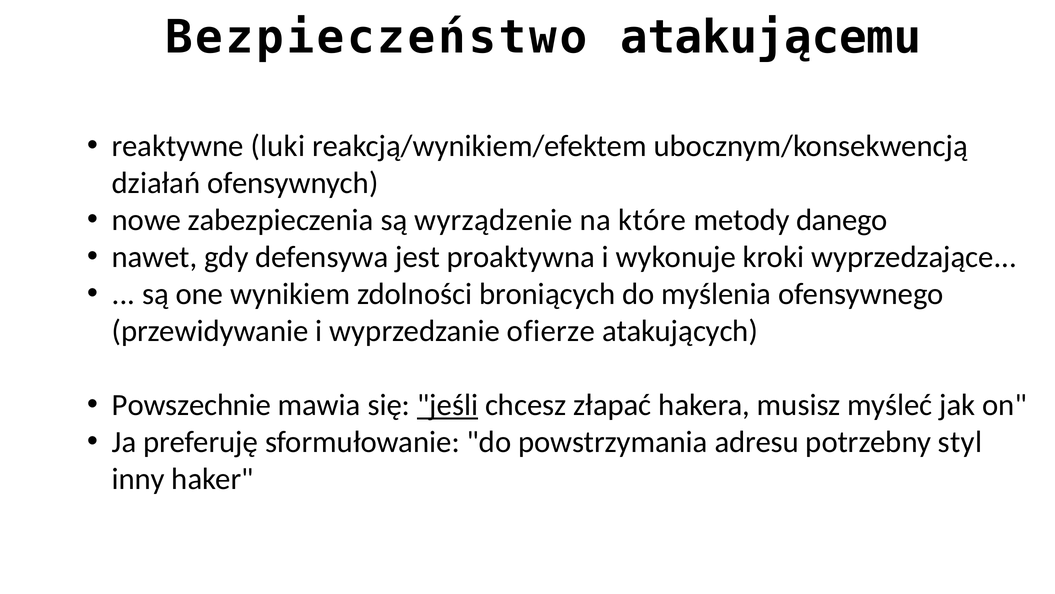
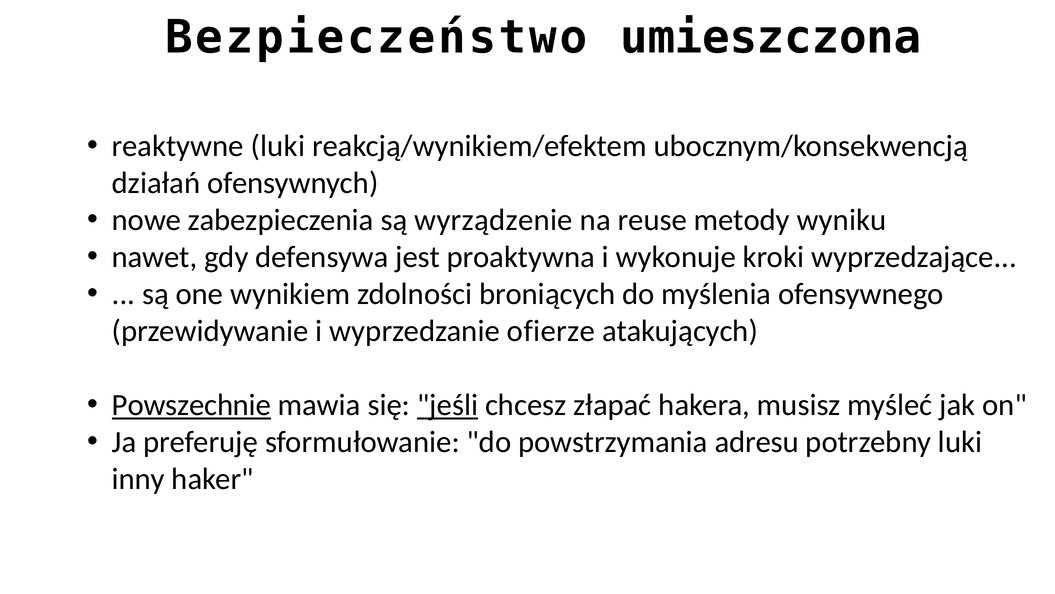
atakującemu: atakującemu -> umieszczona
które: które -> reuse
danego: danego -> wyniku
Powszechnie underline: none -> present
potrzebny styl: styl -> luki
